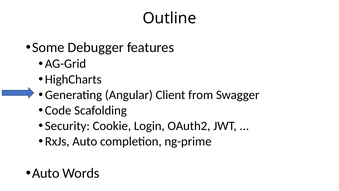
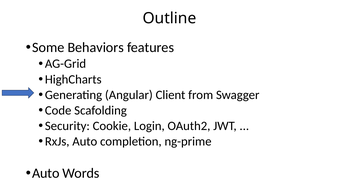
Debugger: Debugger -> Behaviors
